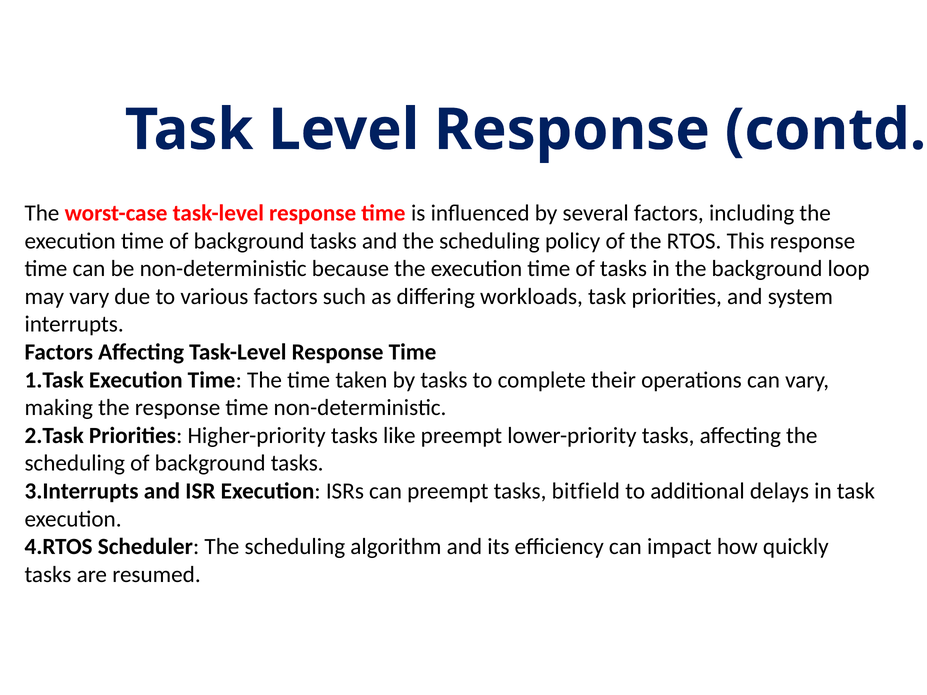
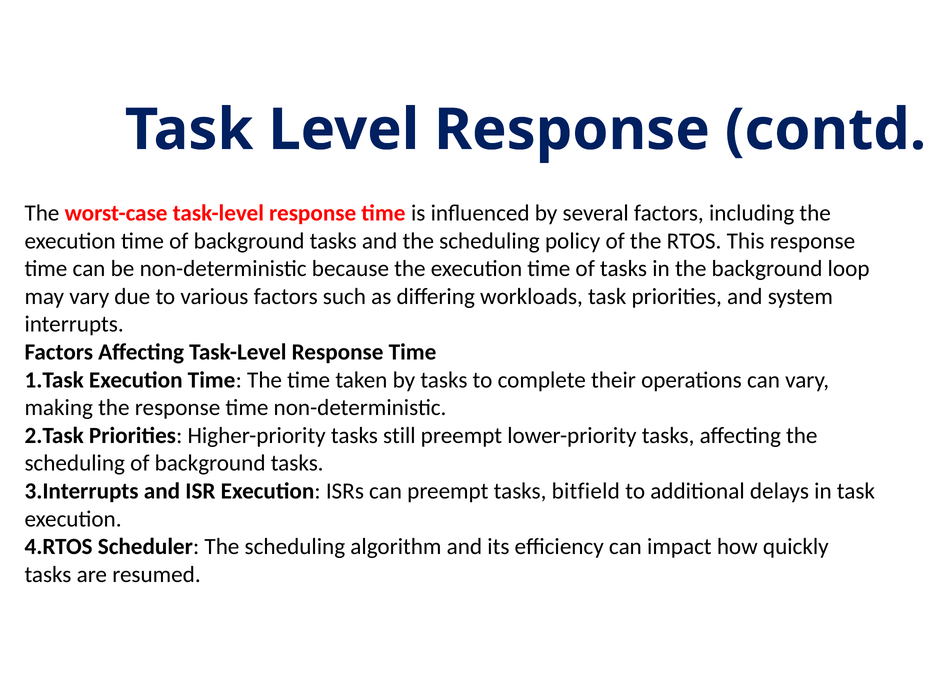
like: like -> still
